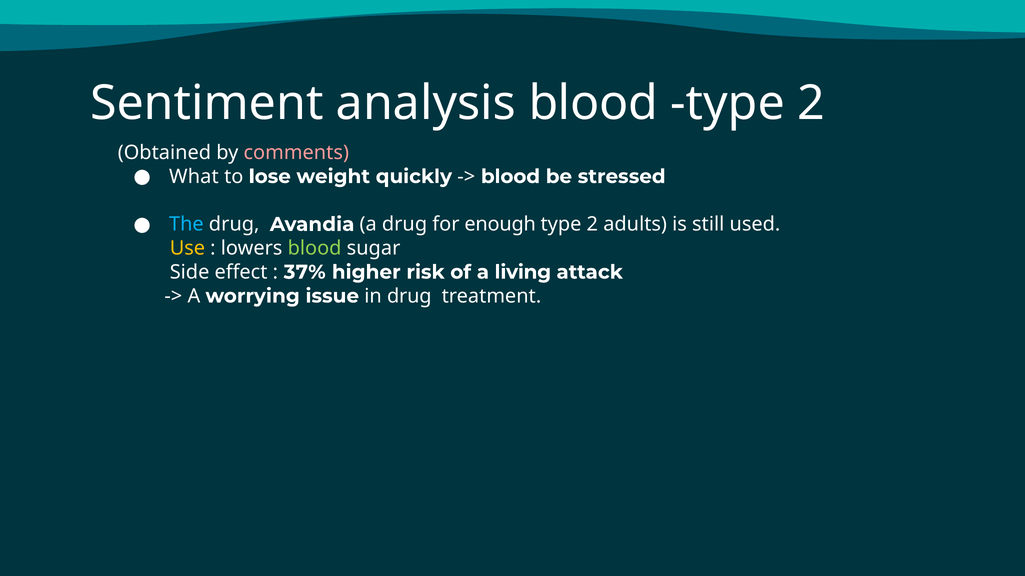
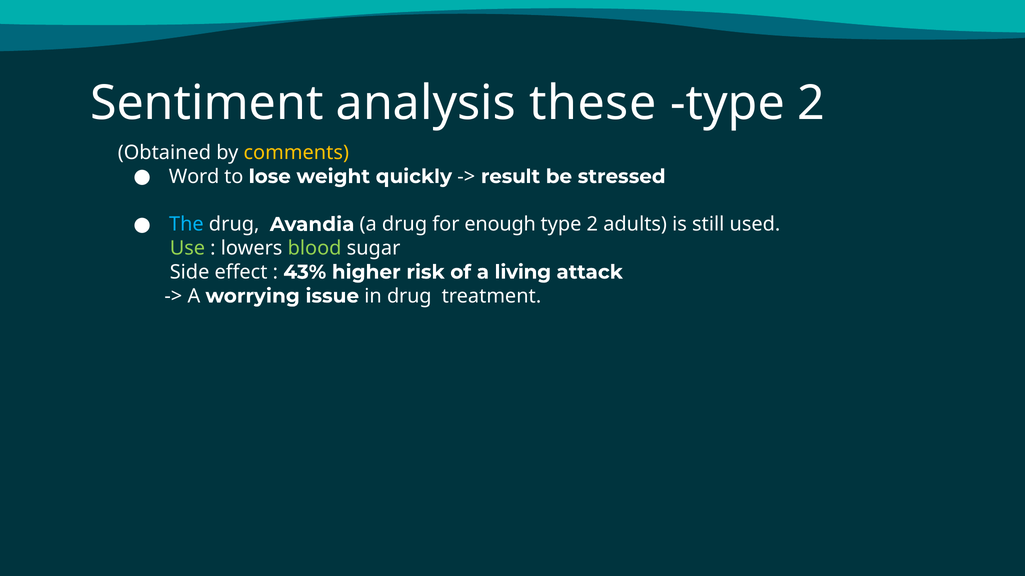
analysis blood: blood -> these
comments colour: pink -> yellow
What: What -> Word
blood at (510, 177): blood -> result
Use colour: yellow -> light green
37%: 37% -> 43%
